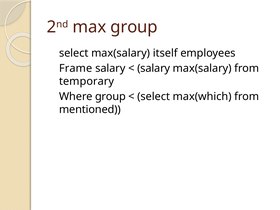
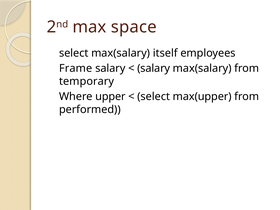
max group: group -> space
Where group: group -> upper
max(which: max(which -> max(upper
mentioned: mentioned -> performed
